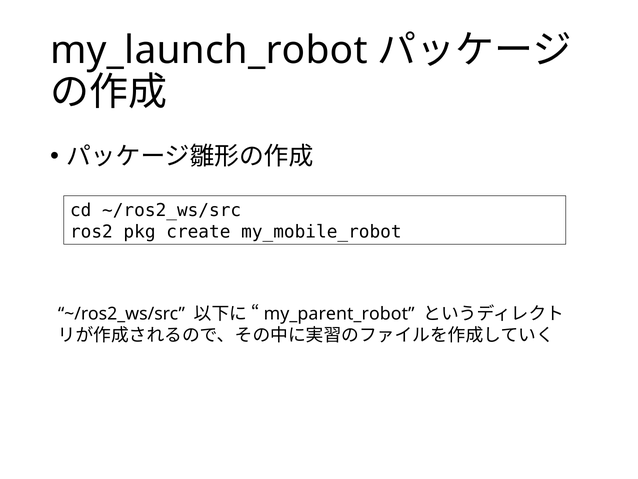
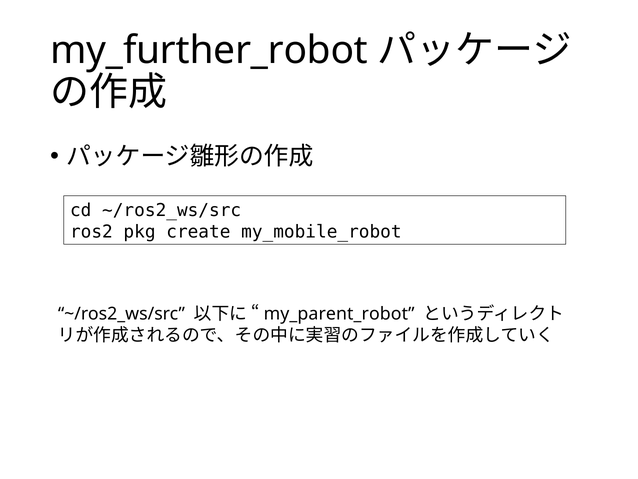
my_launch_robot: my_launch_robot -> my_further_robot
